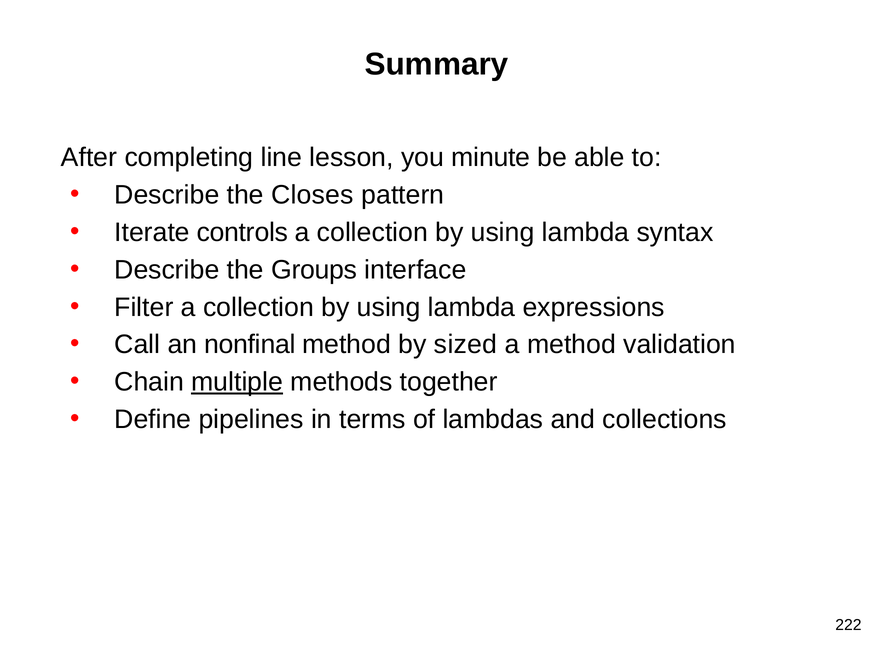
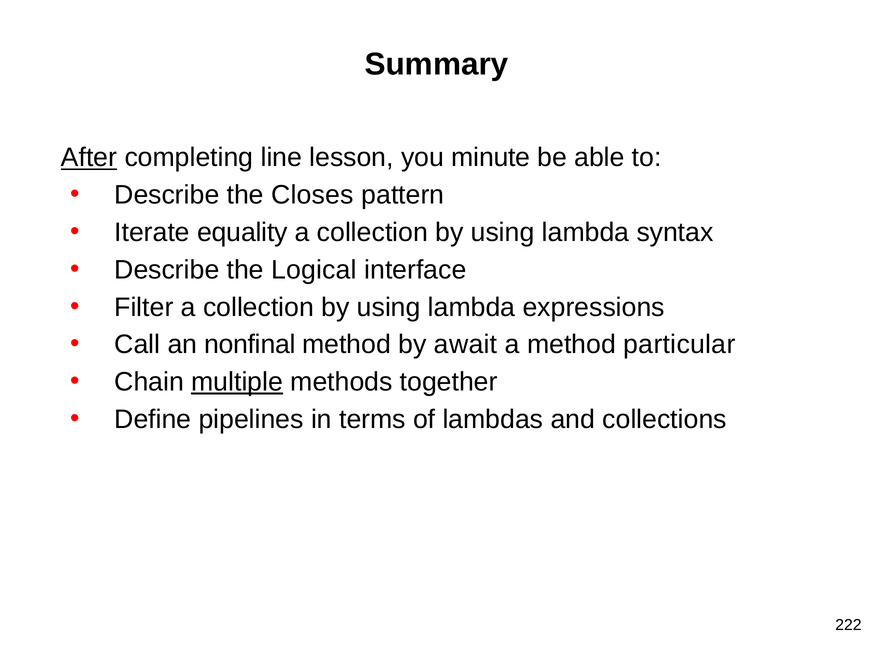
After underline: none -> present
controls: controls -> equality
Groups: Groups -> Logical
sized: sized -> await
validation: validation -> particular
